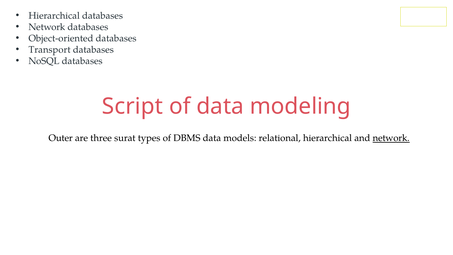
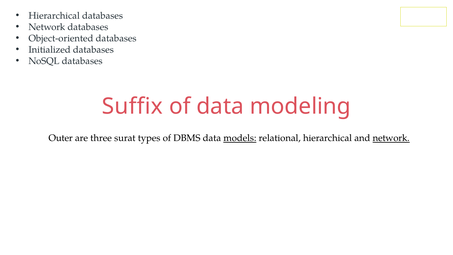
Transport: Transport -> Initialized
Script: Script -> Suffix
models underline: none -> present
